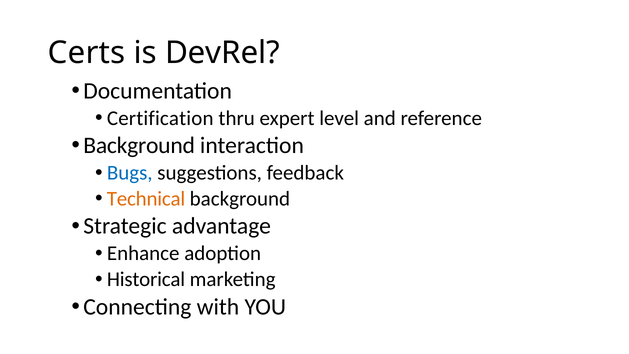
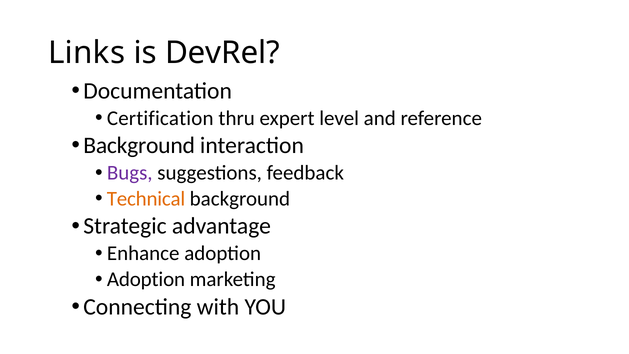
Certs: Certs -> Links
Bugs colour: blue -> purple
Historical at (146, 279): Historical -> Adoption
